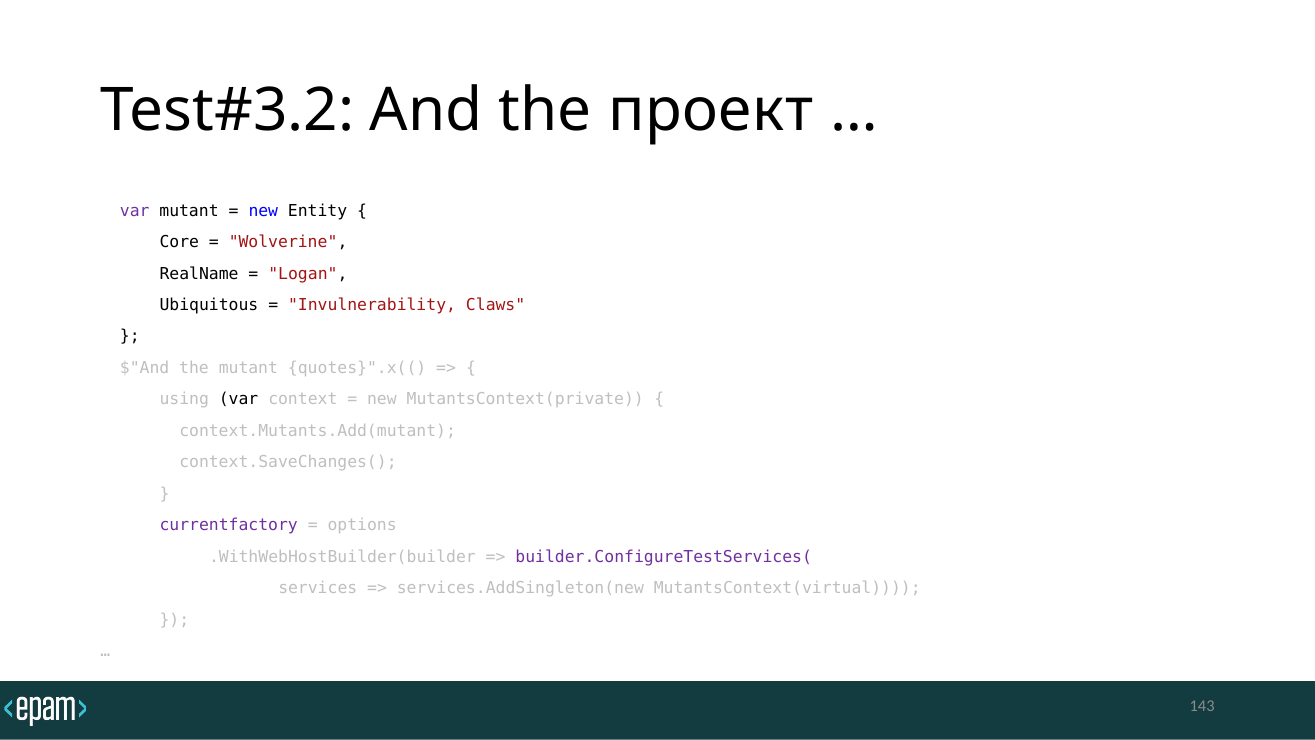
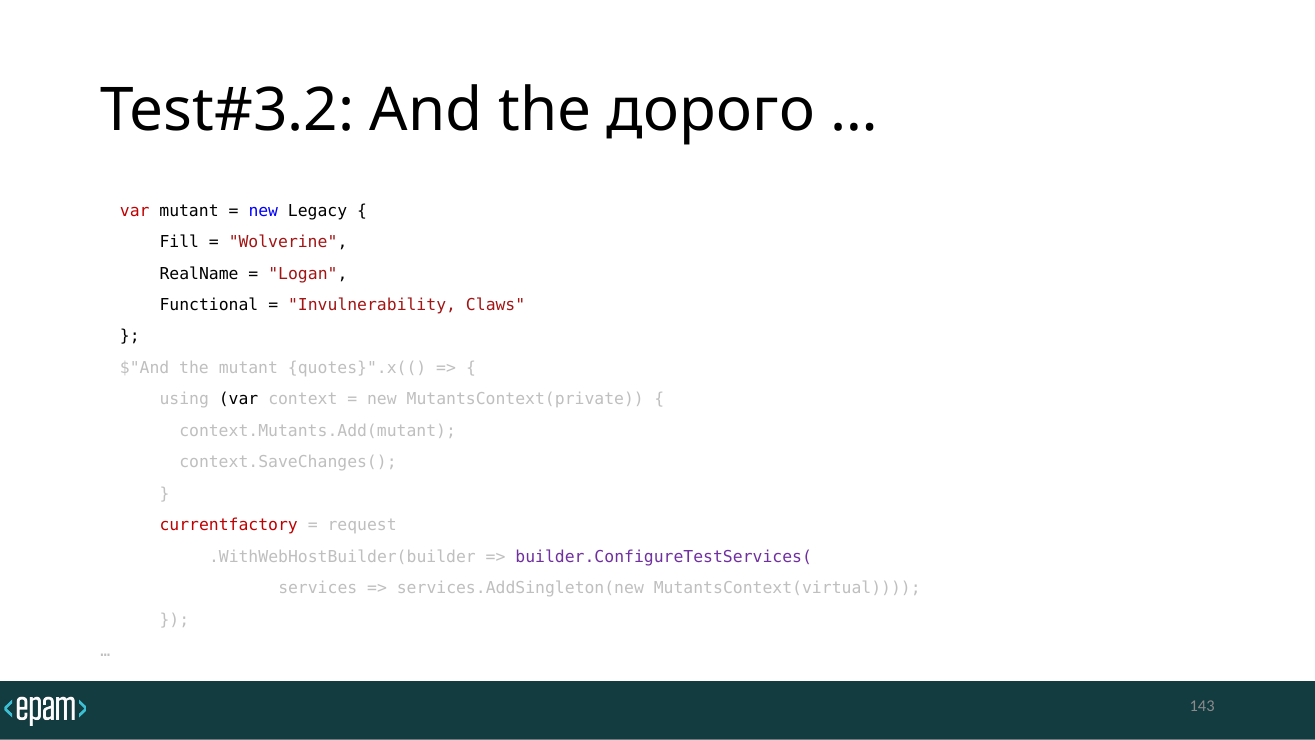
проект: проект -> дорого
var at (135, 211) colour: purple -> red
Entity: Entity -> Legacy
Core: Core -> Fill
Ubiquitous: Ubiquitous -> Functional
currentfactory colour: purple -> red
options: options -> request
